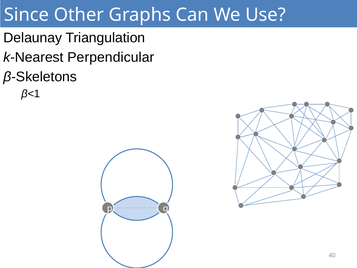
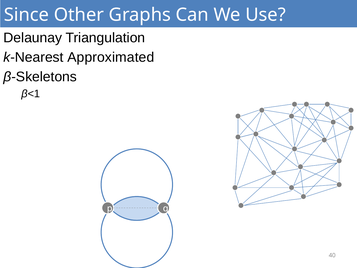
Perpendicular: Perpendicular -> Approximated
